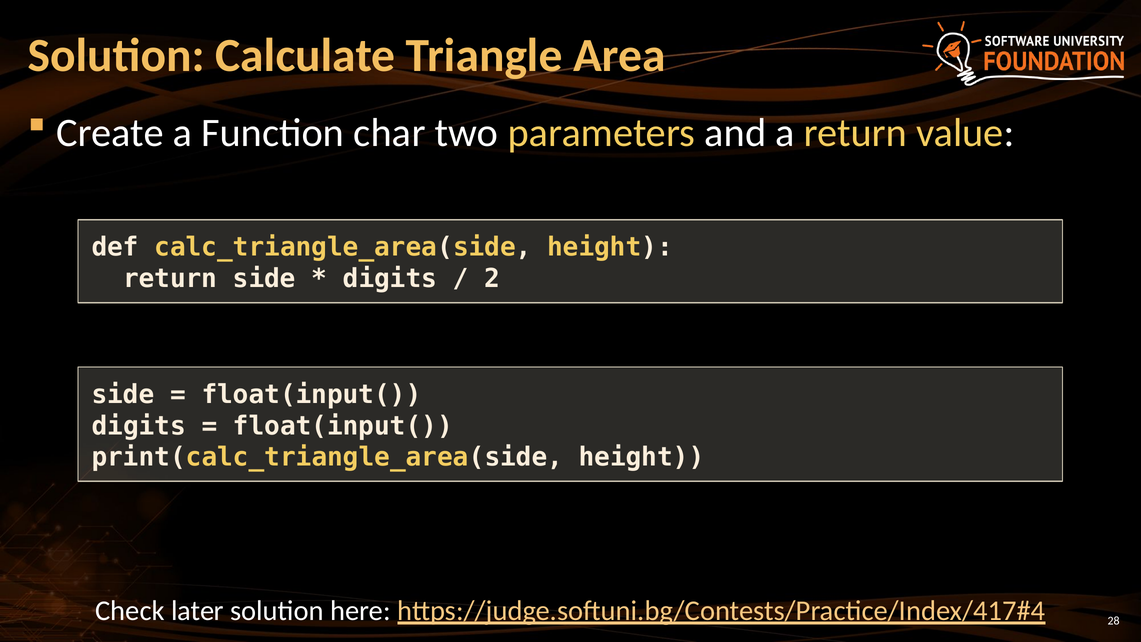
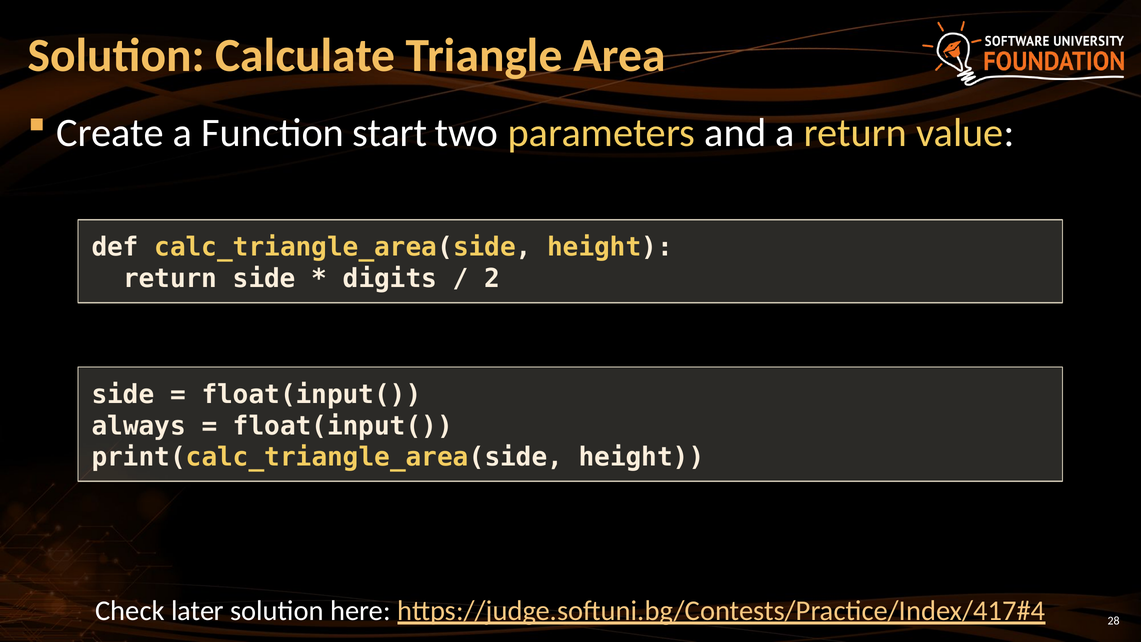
char: char -> start
digits at (139, 426): digits -> always
